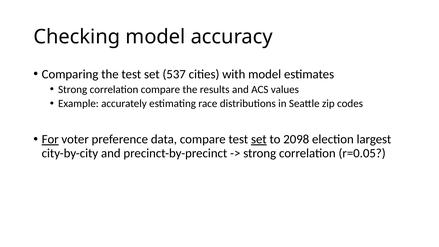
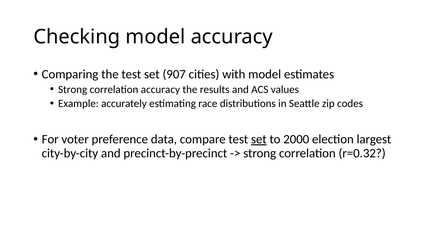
537: 537 -> 907
correlation compare: compare -> accuracy
For underline: present -> none
2098: 2098 -> 2000
r=0.05: r=0.05 -> r=0.32
